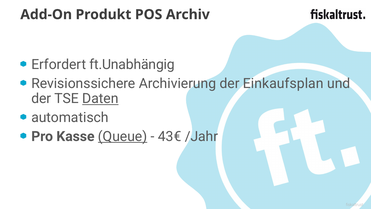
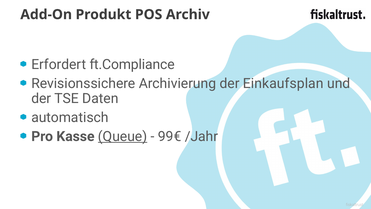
ft.Unabhängig: ft.Unabhängig -> ft.Compliance
Daten underline: present -> none
43€: 43€ -> 99€
